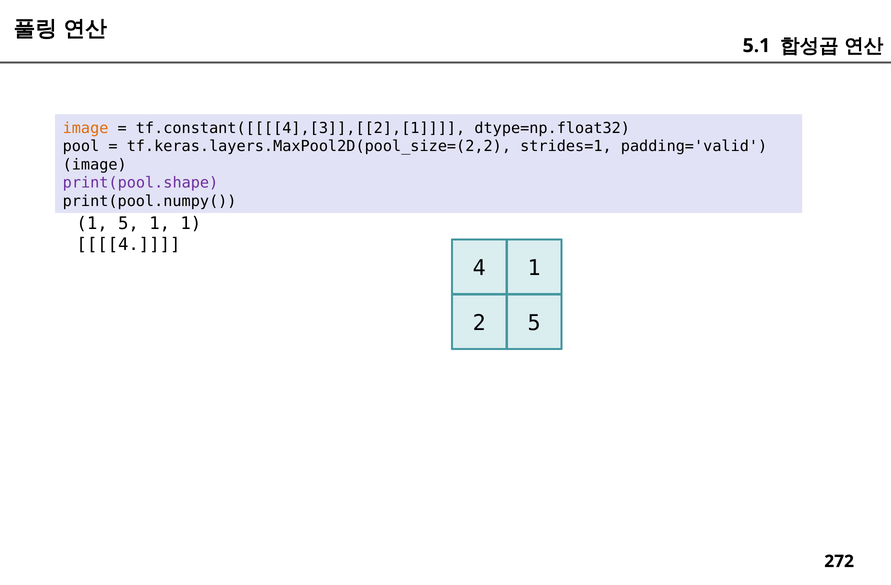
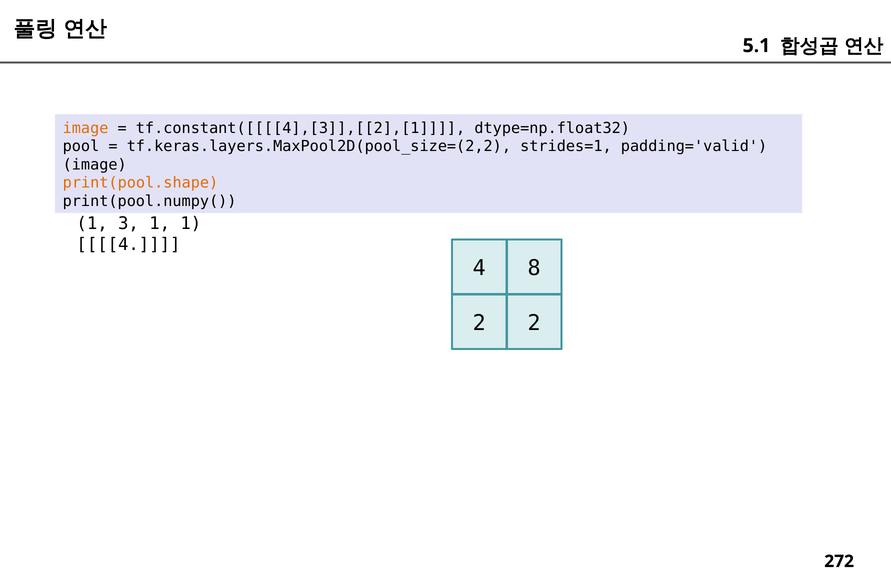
print(pool.shape colour: purple -> orange
1 5: 5 -> 3
4 1: 1 -> 8
2 5: 5 -> 2
